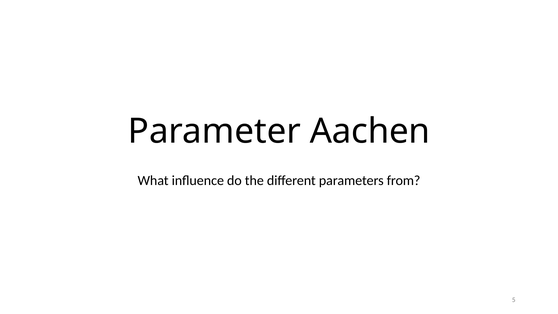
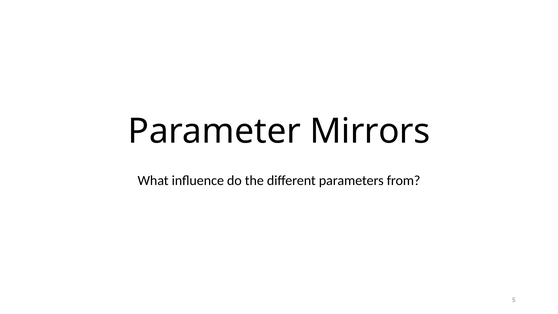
Aachen: Aachen -> Mirrors
